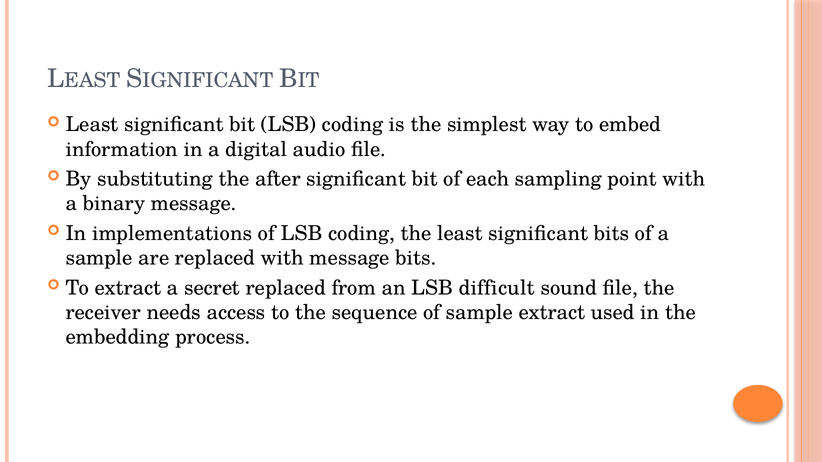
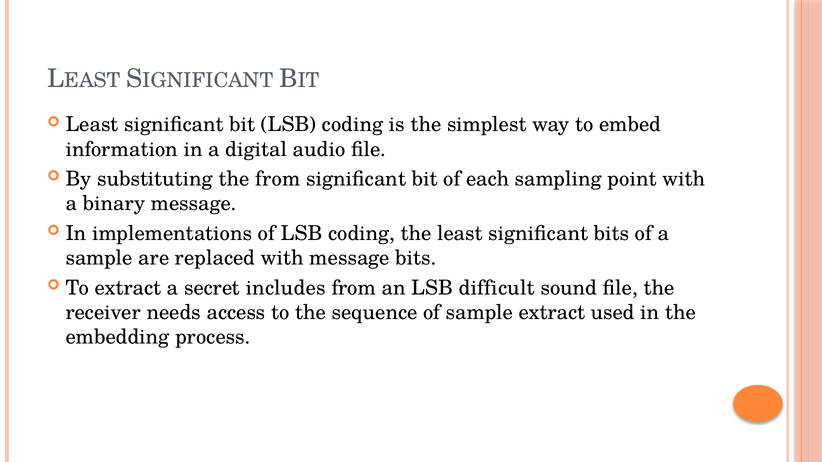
the after: after -> from
secret replaced: replaced -> includes
